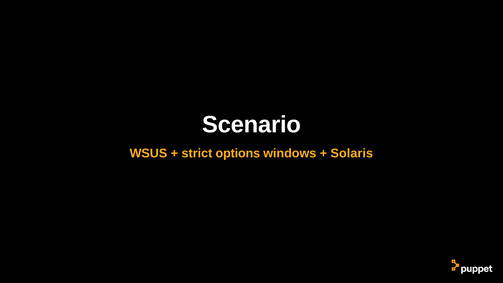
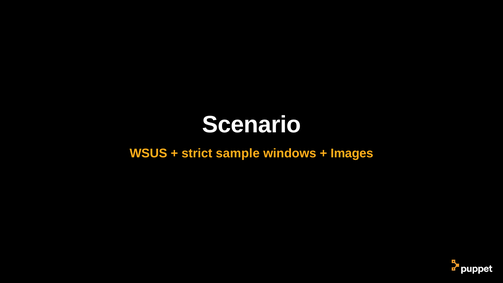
options: options -> sample
Solaris: Solaris -> Images
